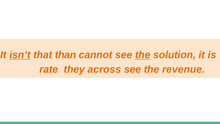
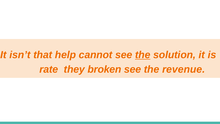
isn’t underline: present -> none
than: than -> help
across: across -> broken
